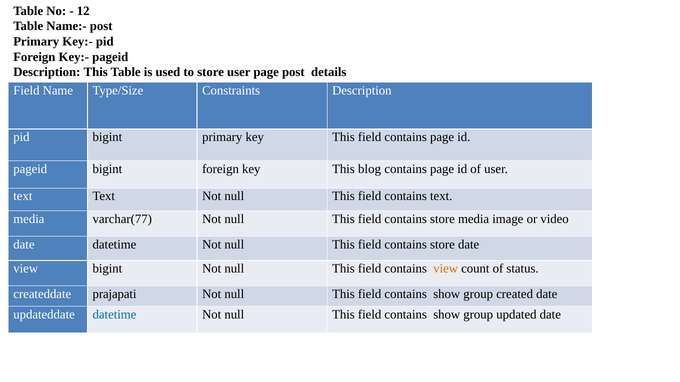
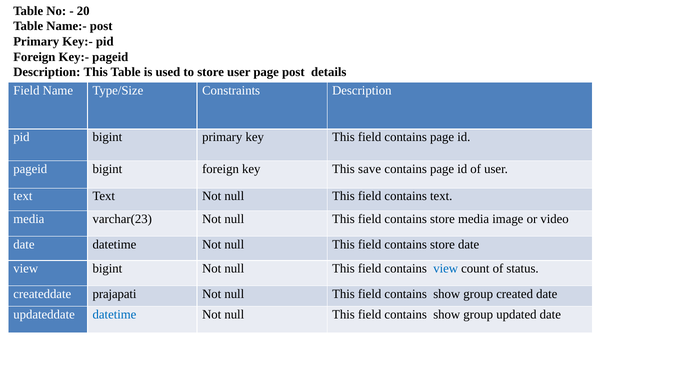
12: 12 -> 20
blog: blog -> save
varchar(77: varchar(77 -> varchar(23
view at (446, 269) colour: orange -> blue
